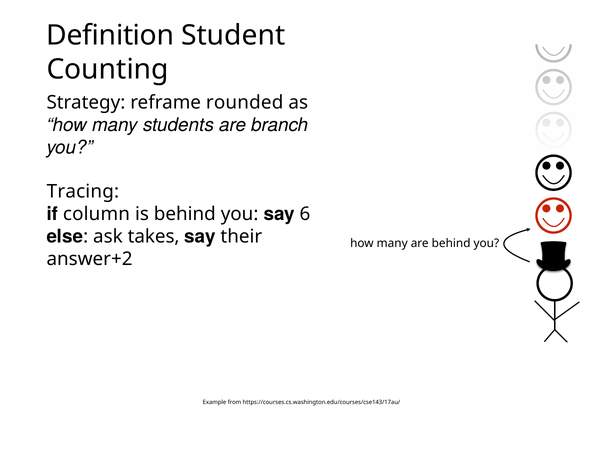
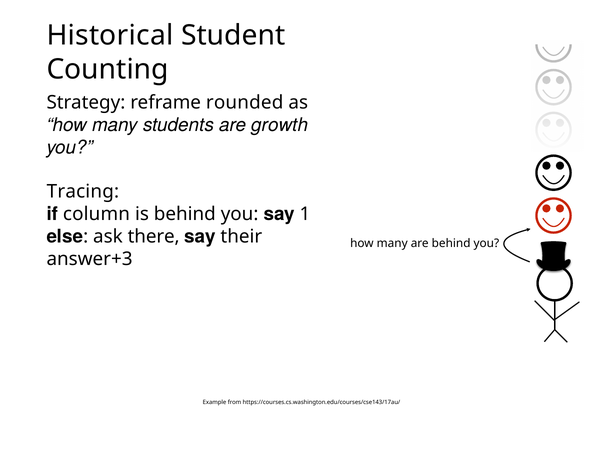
Definition: Definition -> Historical
branch: branch -> growth
6: 6 -> 1
takes: takes -> there
answer+2: answer+2 -> answer+3
